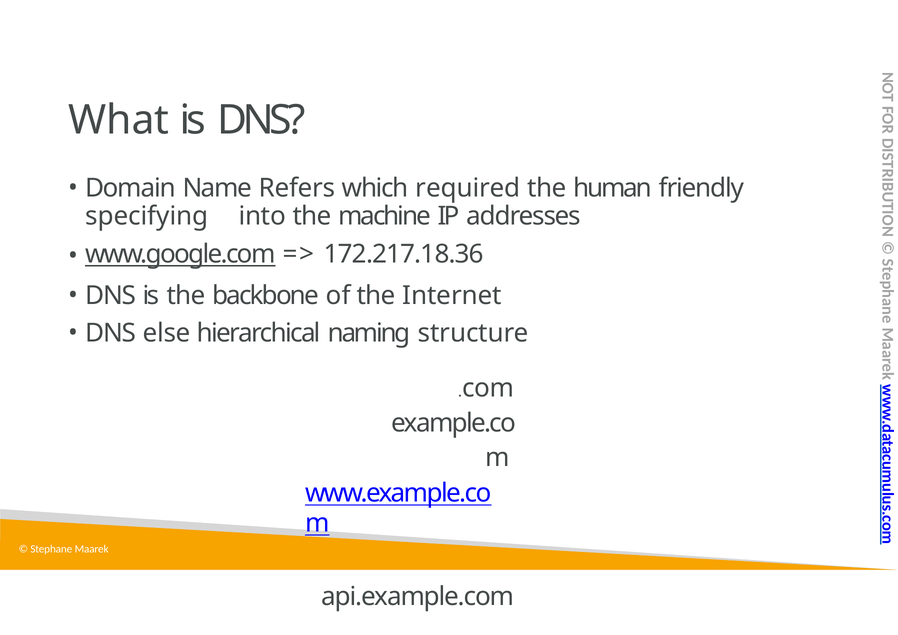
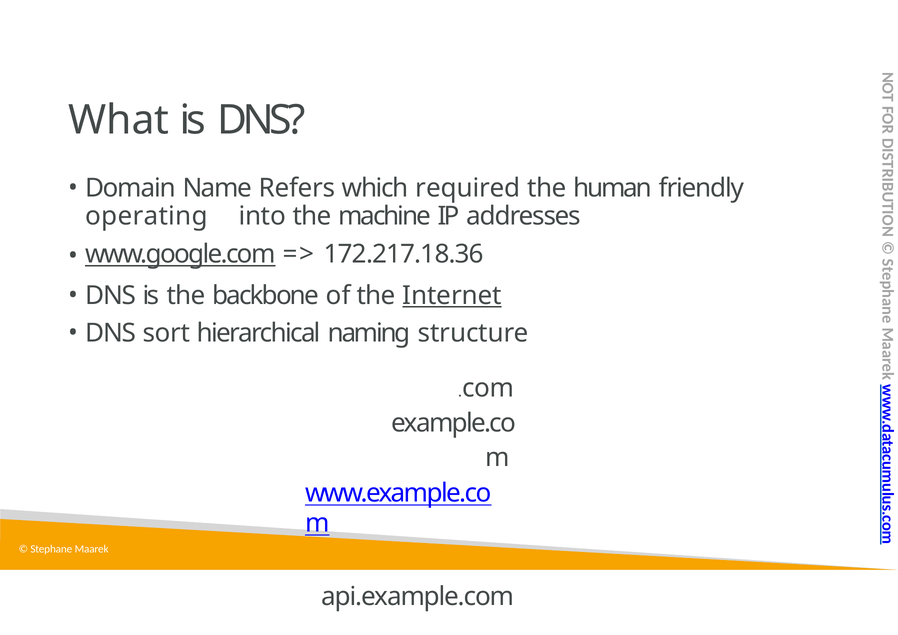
specifying: specifying -> operating
Internet underline: none -> present
else: else -> sort
